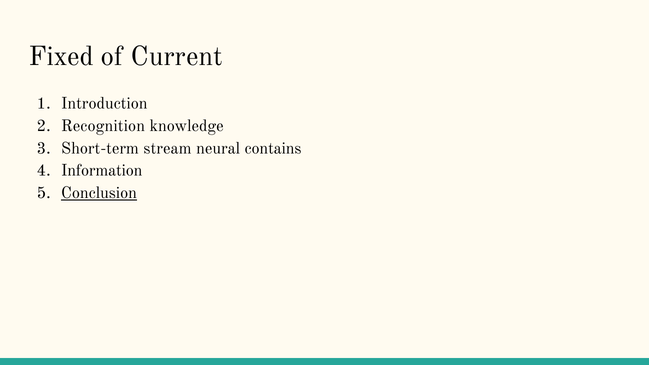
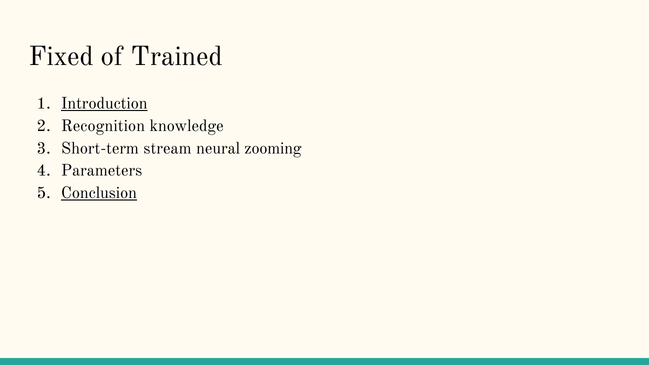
Current: Current -> Trained
Introduction underline: none -> present
contains: contains -> zooming
Information: Information -> Parameters
